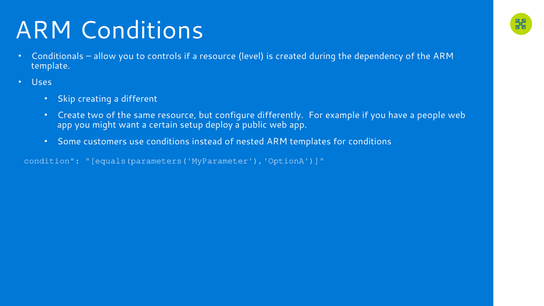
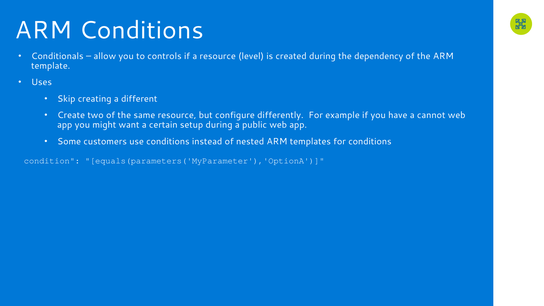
people: people -> cannot
setup deploy: deploy -> during
